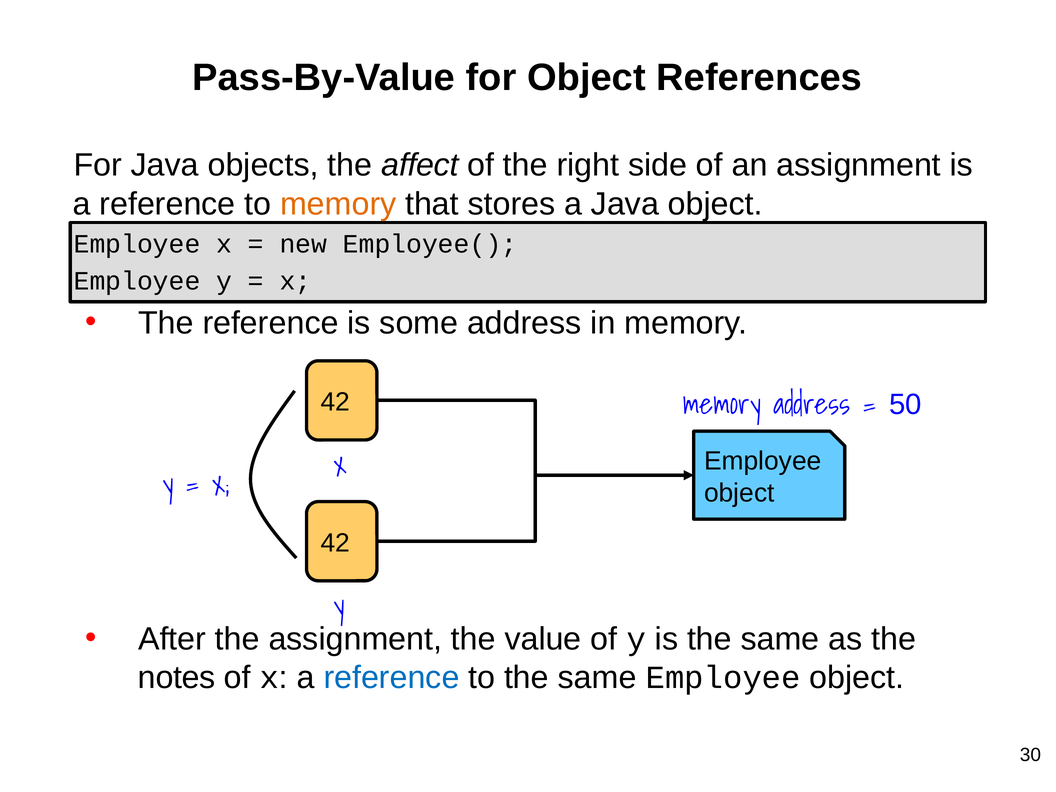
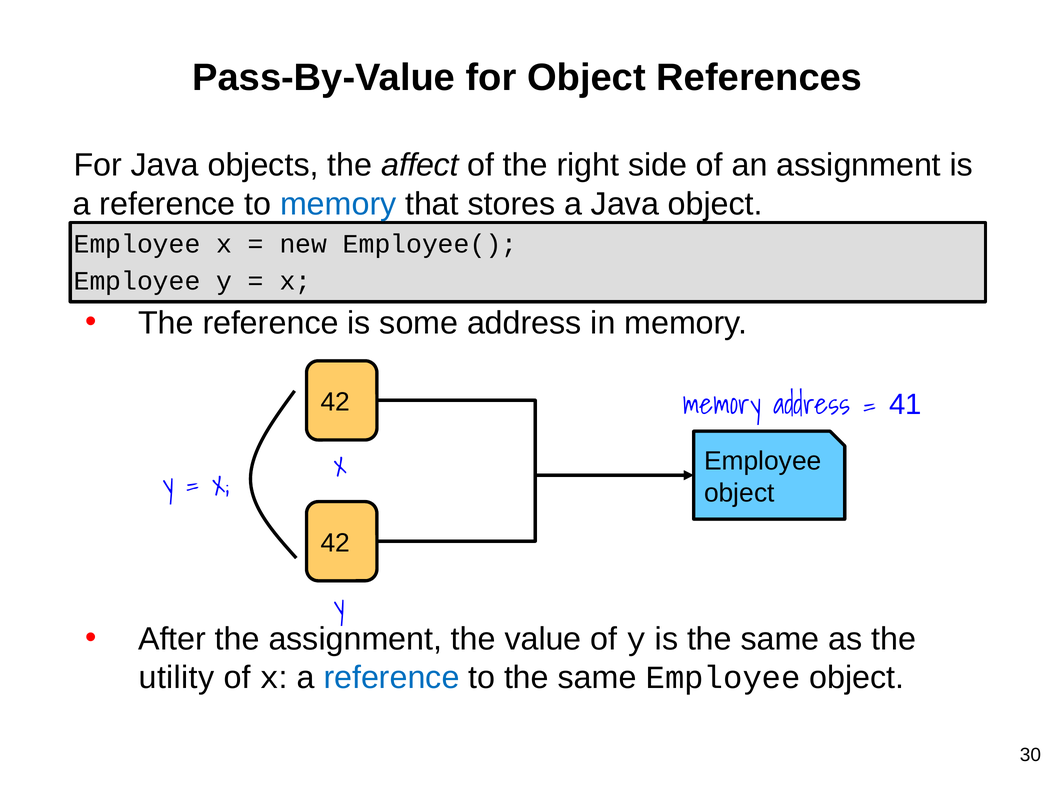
memory at (338, 204) colour: orange -> blue
50: 50 -> 41
notes: notes -> utility
